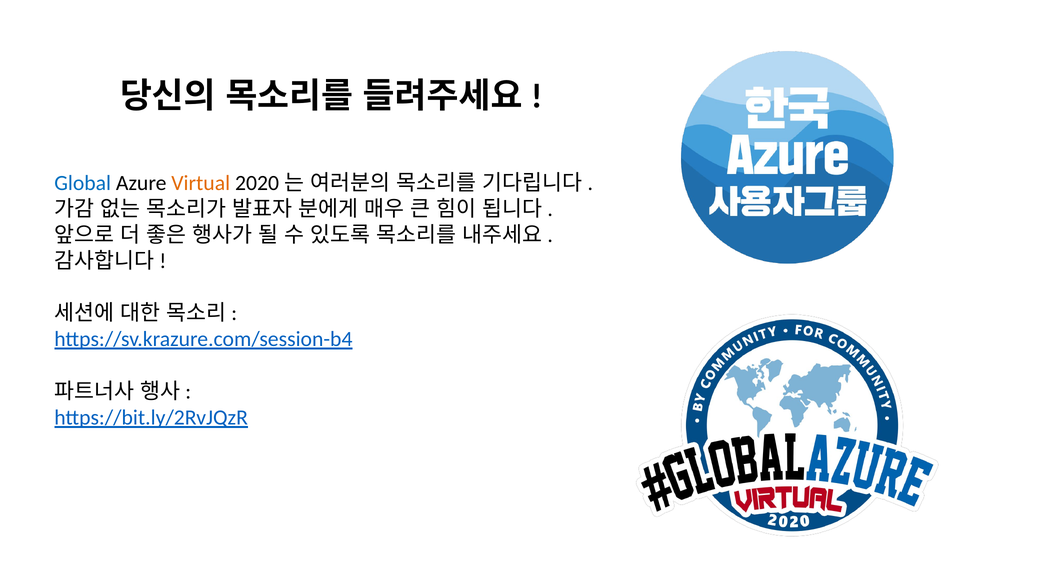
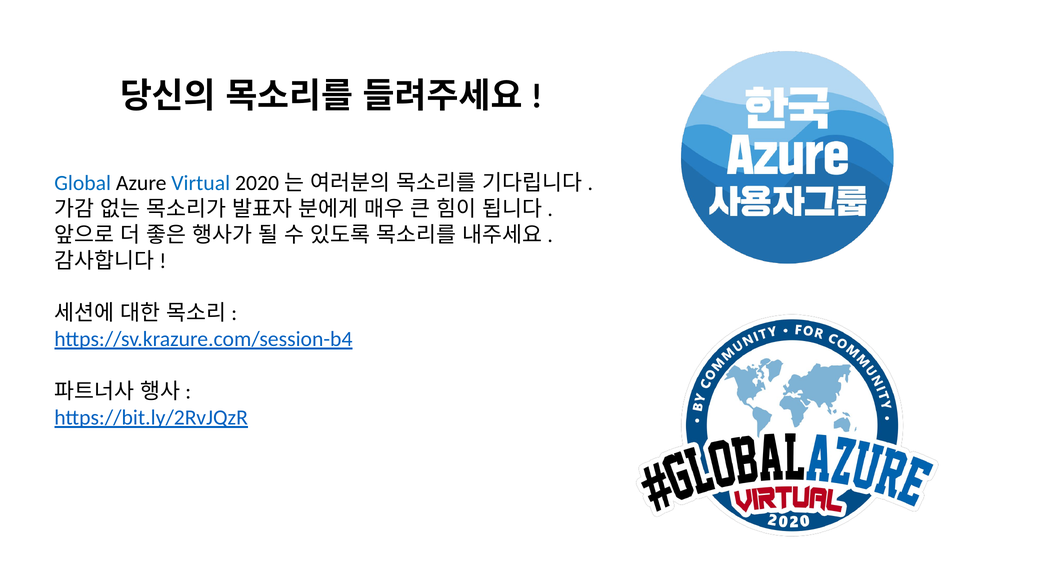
Virtual colour: orange -> blue
